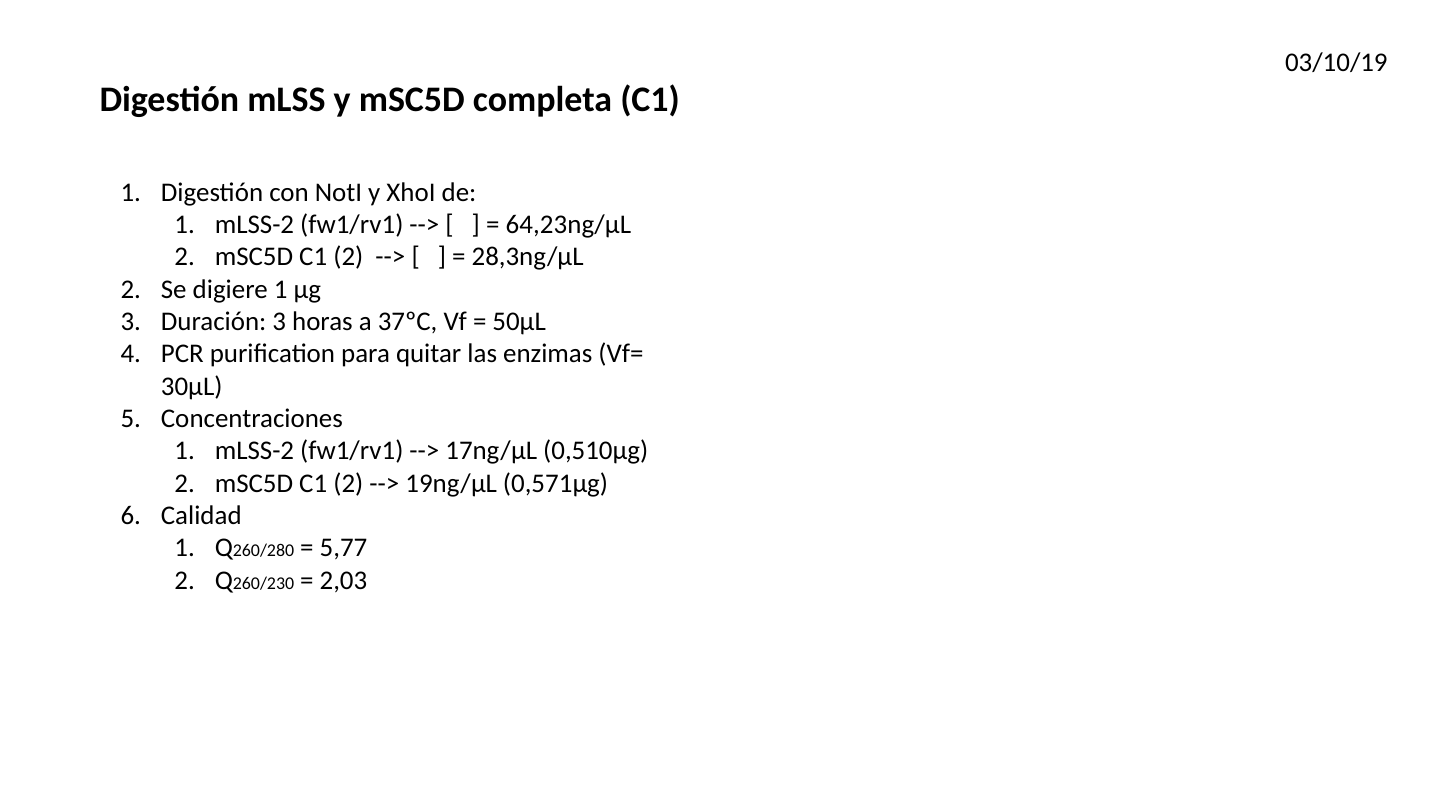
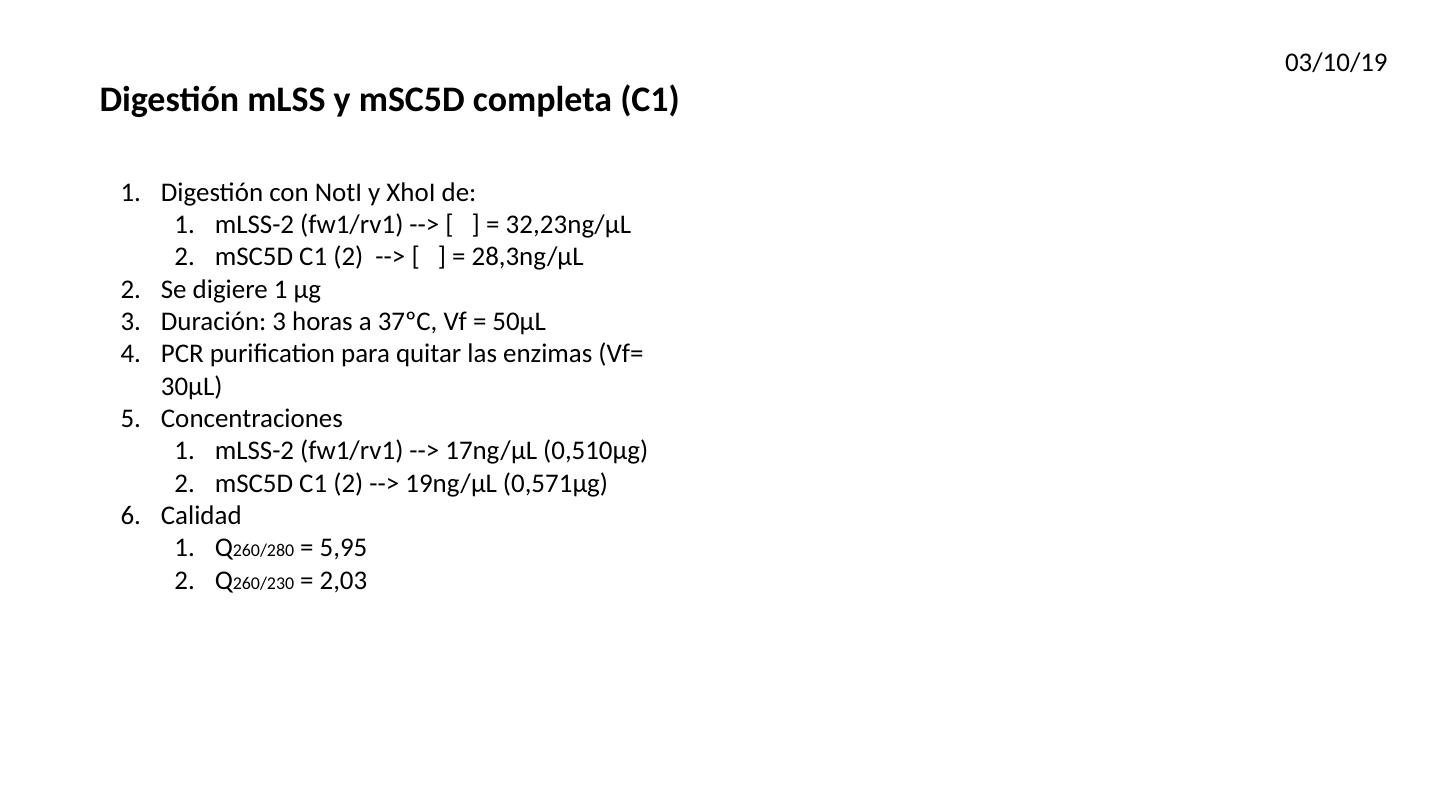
64,23ng/µL: 64,23ng/µL -> 32,23ng/µL
5,77: 5,77 -> 5,95
